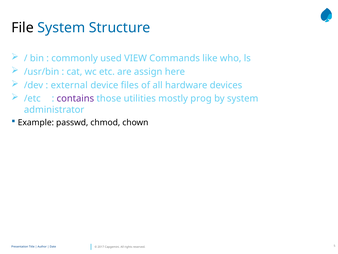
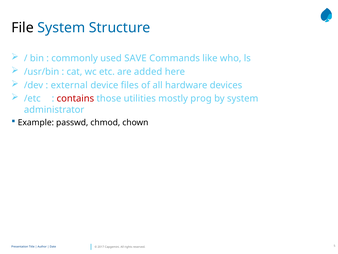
VIEW: VIEW -> SAVE
assign: assign -> added
contains colour: purple -> red
